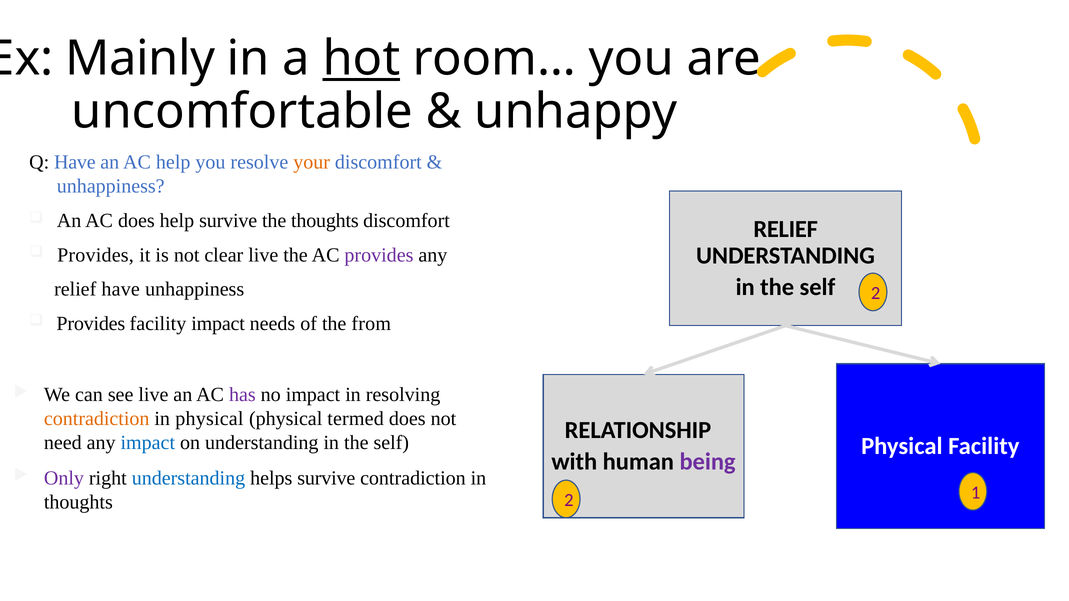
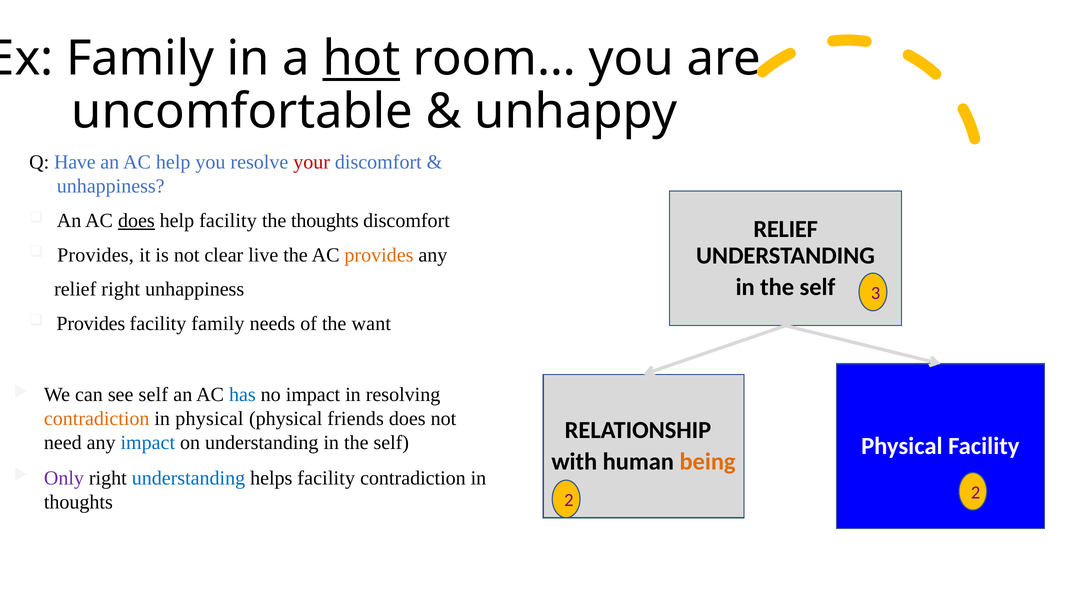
Mainly at (140, 59): Mainly -> Family
your colour: orange -> red
does at (136, 221) underline: none -> present
help survive: survive -> facility
provides at (379, 255) colour: purple -> orange
self 2: 2 -> 3
relief have: have -> right
facility impact: impact -> family
from: from -> want
see live: live -> self
has colour: purple -> blue
termed: termed -> friends
being colour: purple -> orange
helps survive: survive -> facility
2 1: 1 -> 2
